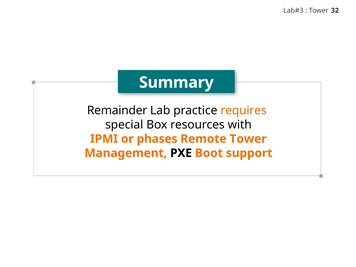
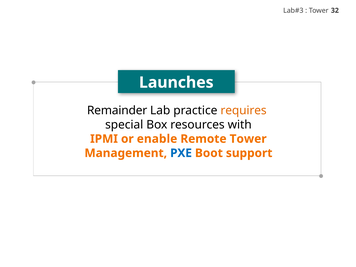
Summary: Summary -> Launches
phases: phases -> enable
PXE colour: black -> blue
